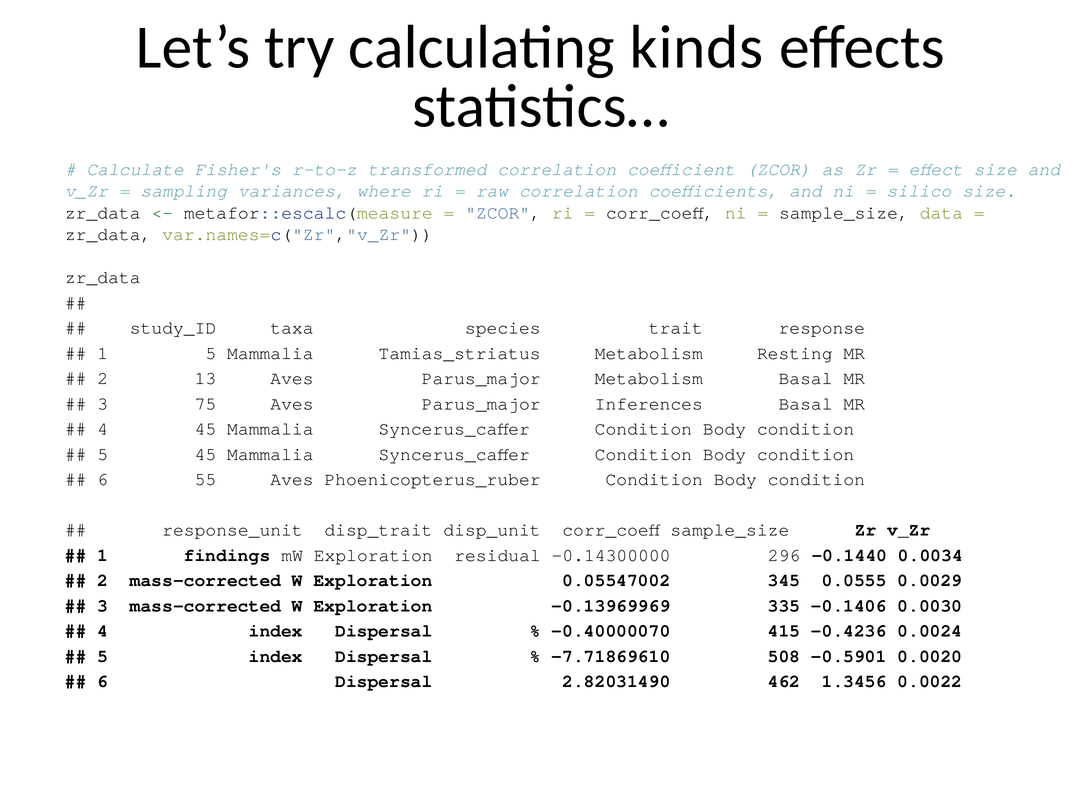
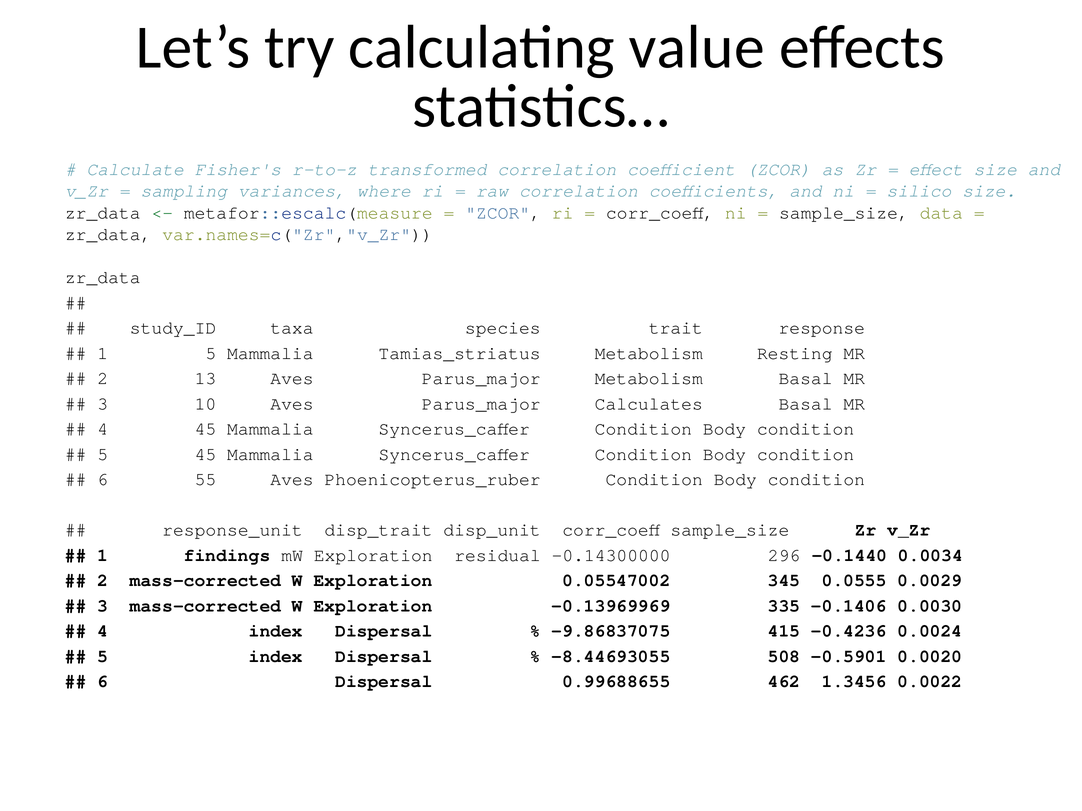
kinds: kinds -> value
75: 75 -> 10
Inferences: Inferences -> Calculates
-0.40000070: -0.40000070 -> -9.86837075
-7.71869610: -7.71869610 -> -8.44693055
2.82031490: 2.82031490 -> 0.99688655
